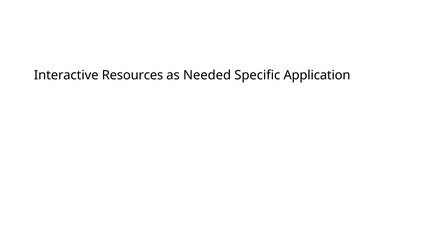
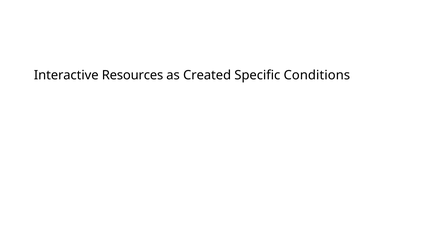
Needed: Needed -> Created
Application: Application -> Conditions
